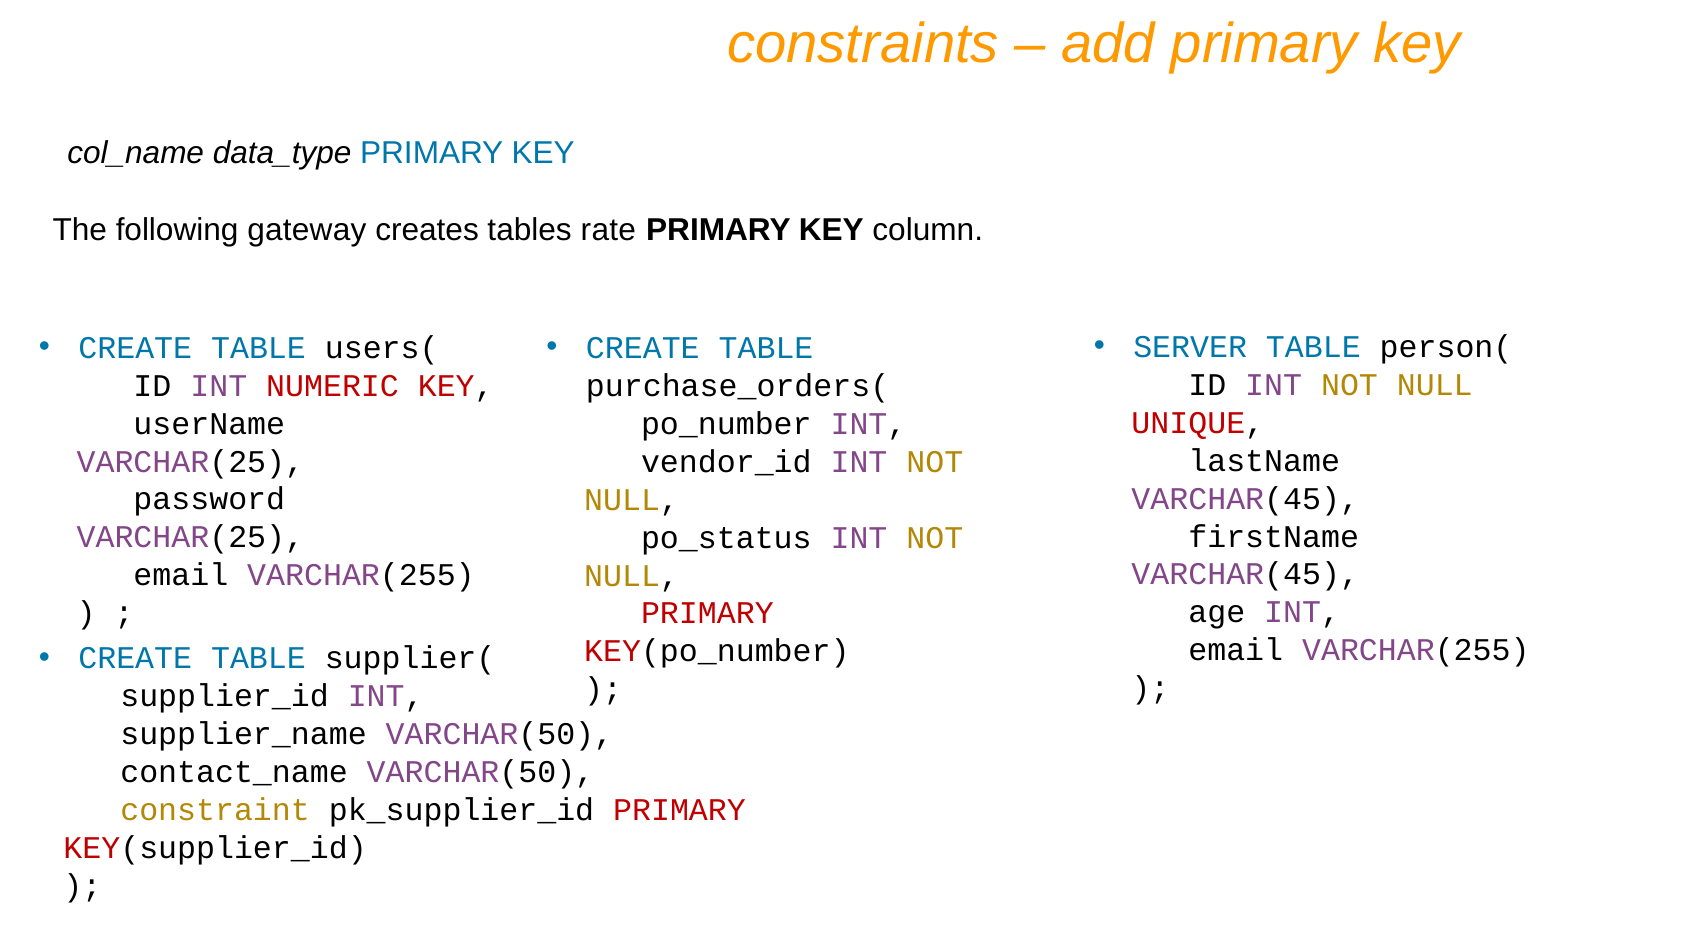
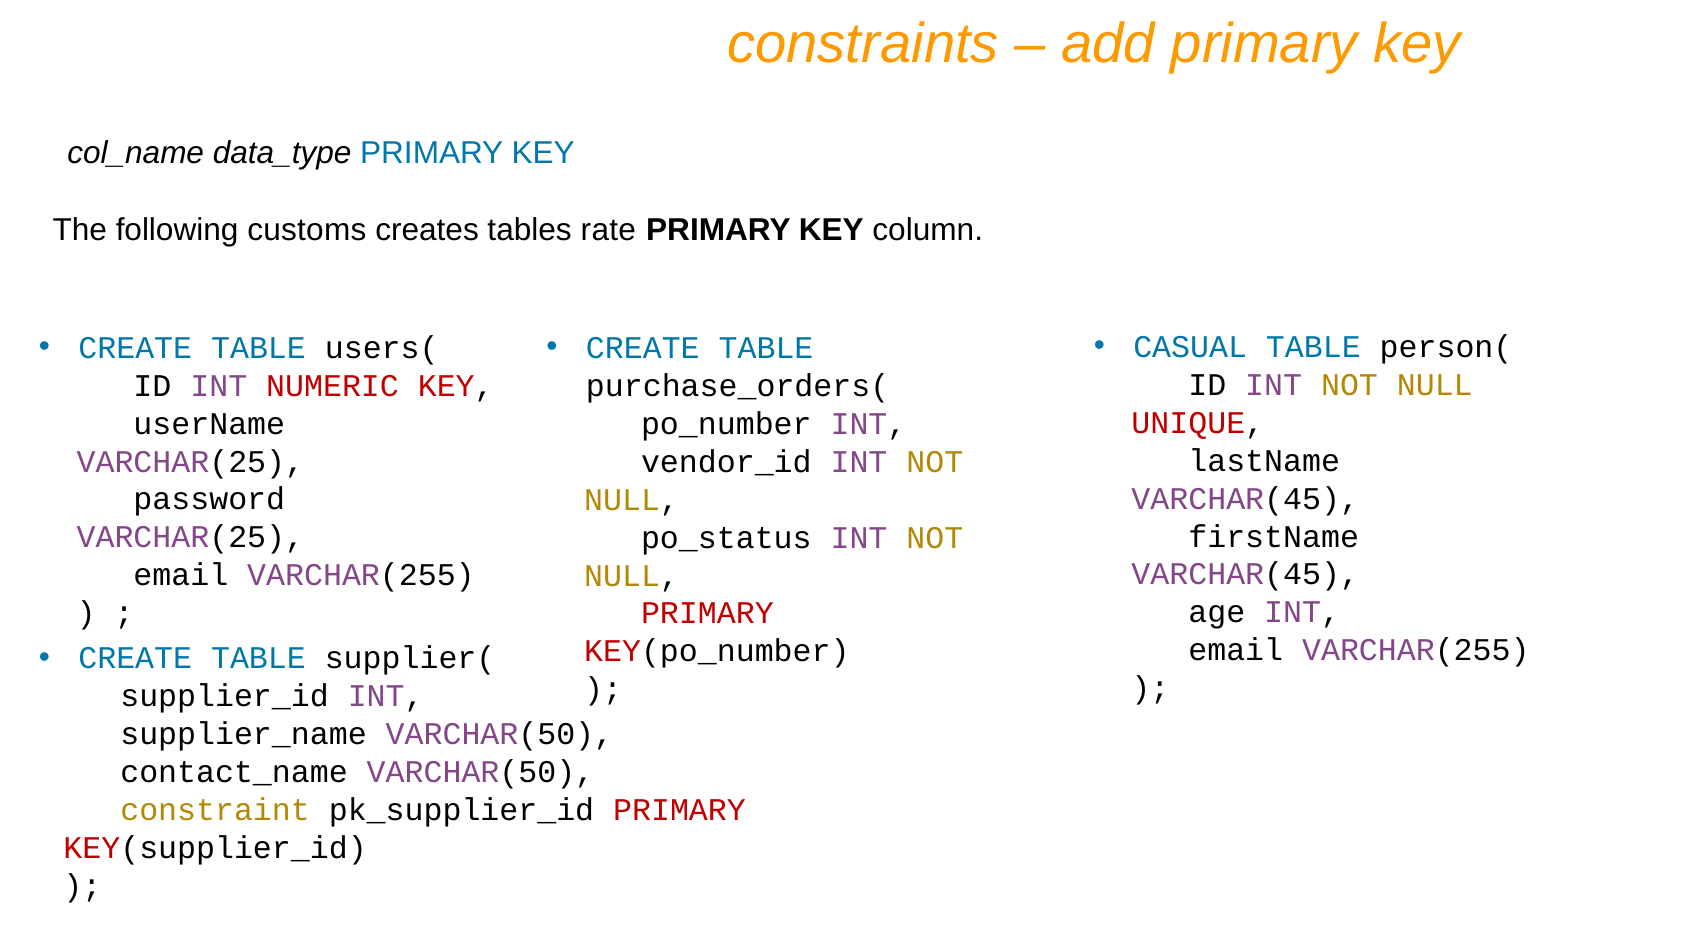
gateway: gateway -> customs
SERVER: SERVER -> CASUAL
